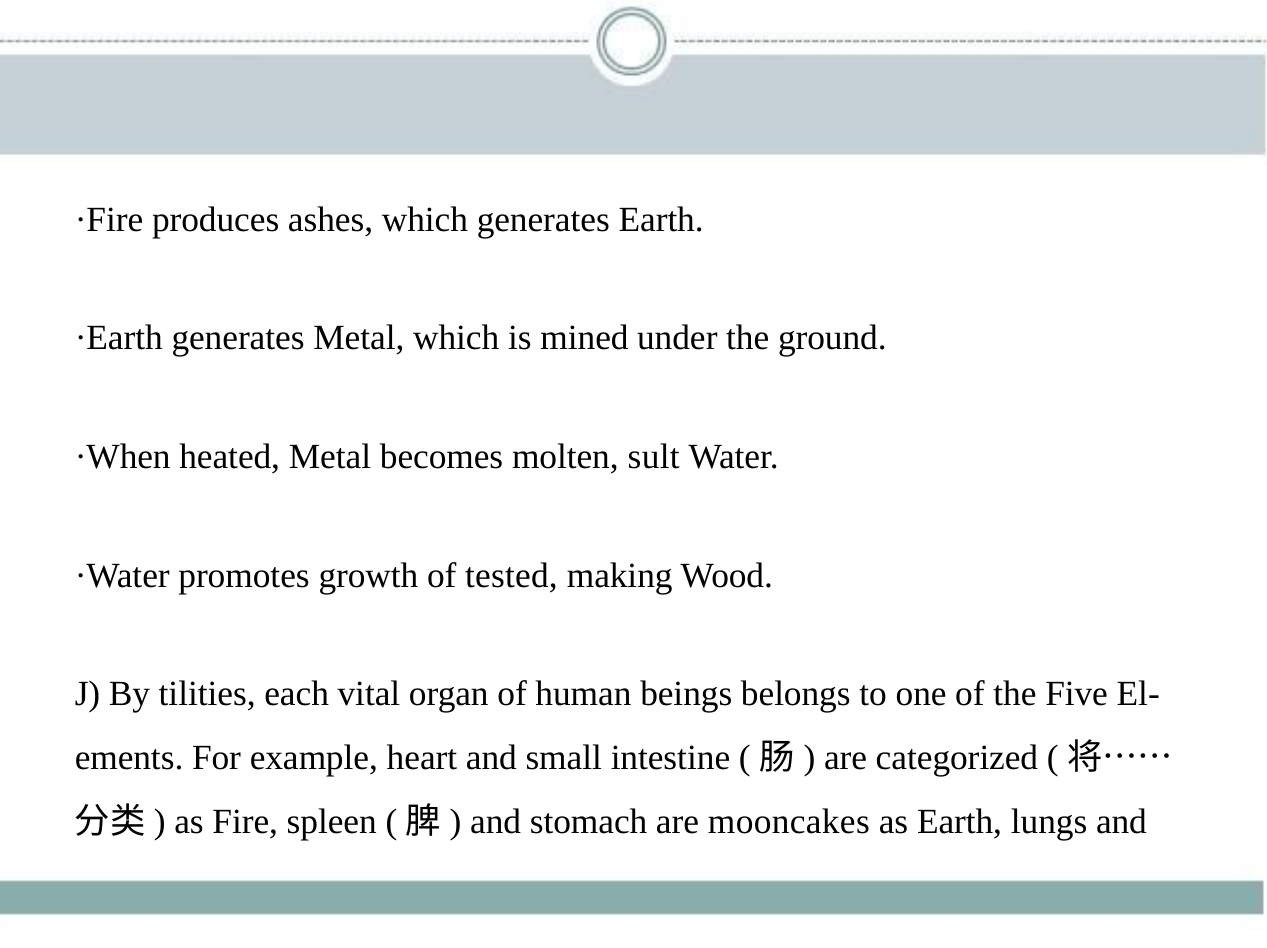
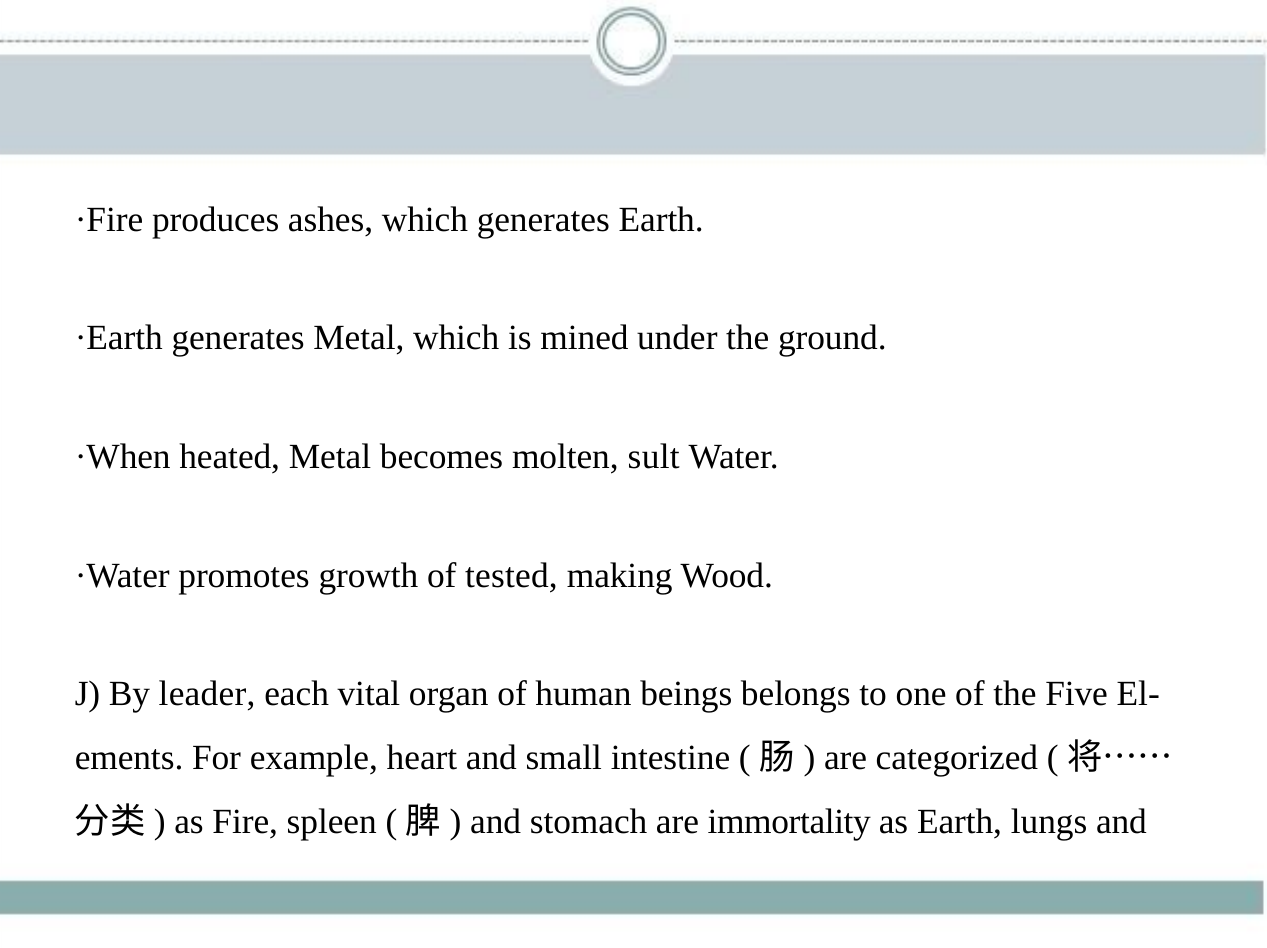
tilities: tilities -> leader
mooncakes: mooncakes -> immortality
